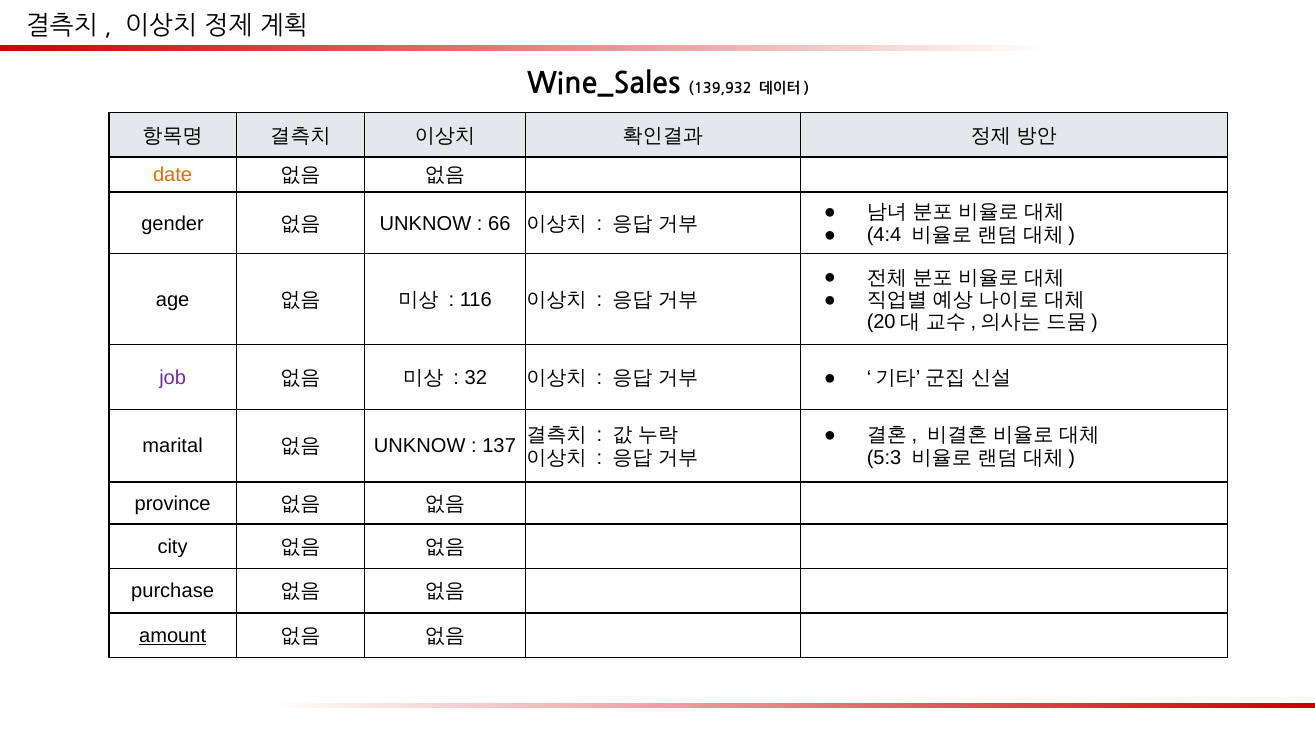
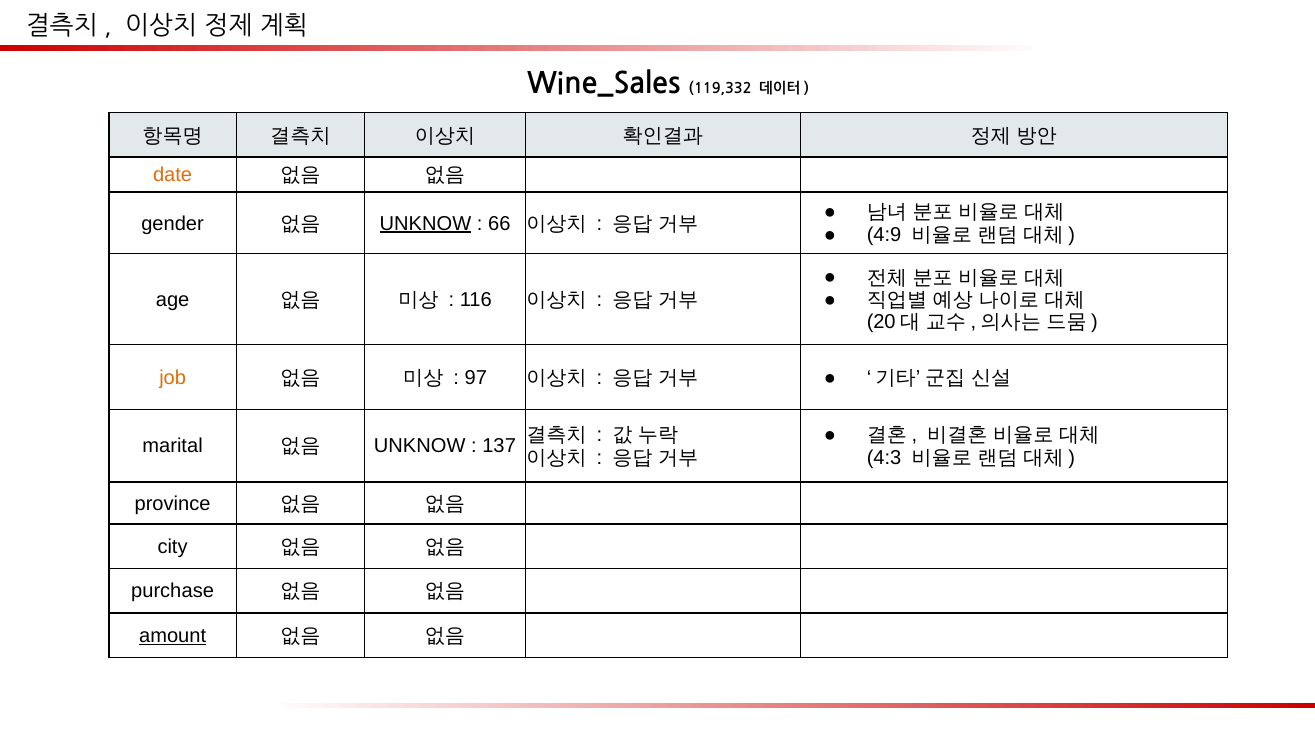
139,932: 139,932 -> 119,332
UNKNOW at (425, 223) underline: none -> present
4:4: 4:4 -> 4:9
job colour: purple -> orange
32: 32 -> 97
5:3: 5:3 -> 4:3
